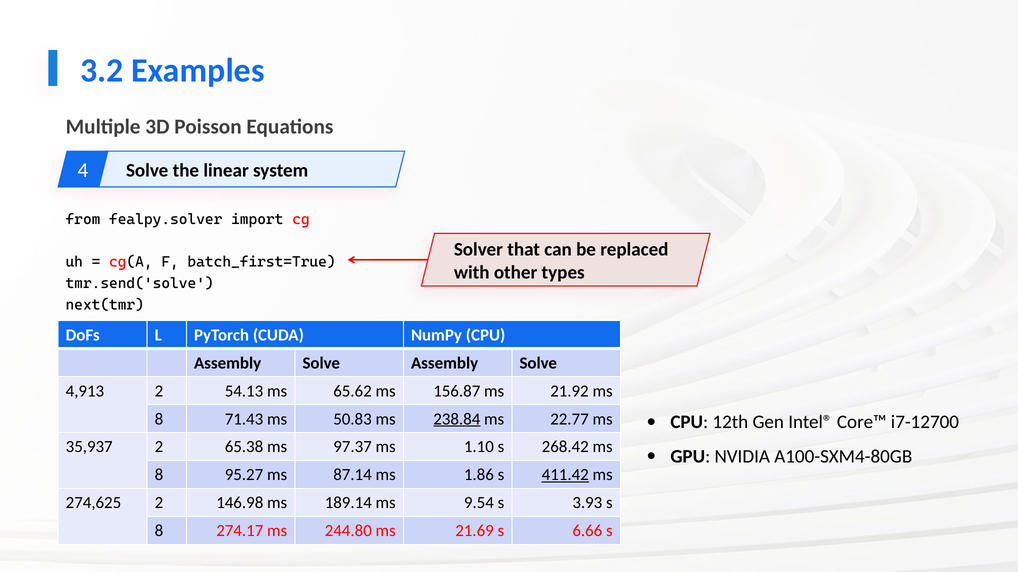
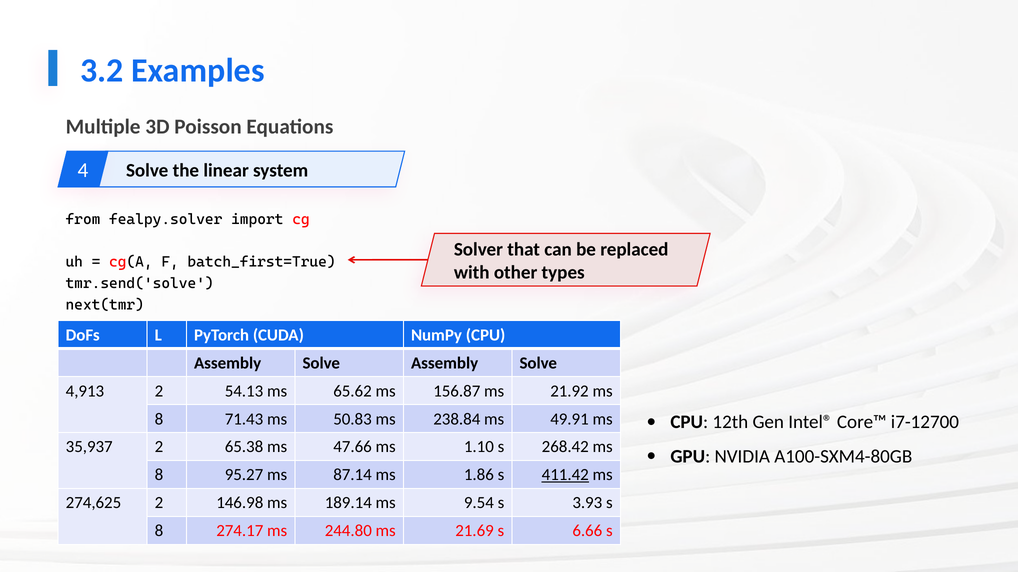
238.84 underline: present -> none
22.77: 22.77 -> 49.91
97.37: 97.37 -> 47.66
